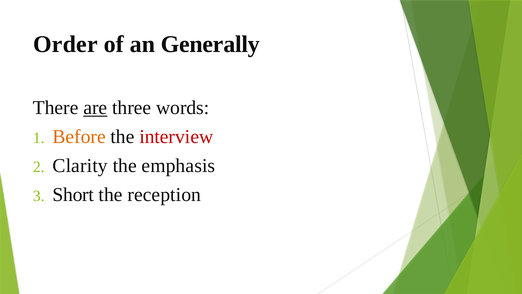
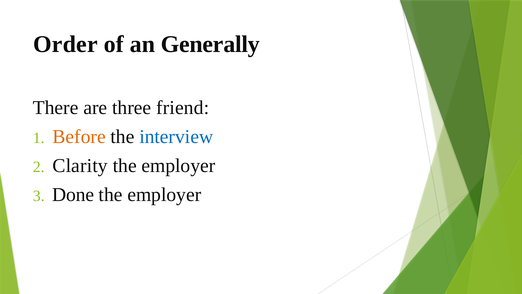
are underline: present -> none
words: words -> friend
interview colour: red -> blue
emphasis at (178, 165): emphasis -> employer
Short: Short -> Done
reception at (164, 194): reception -> employer
